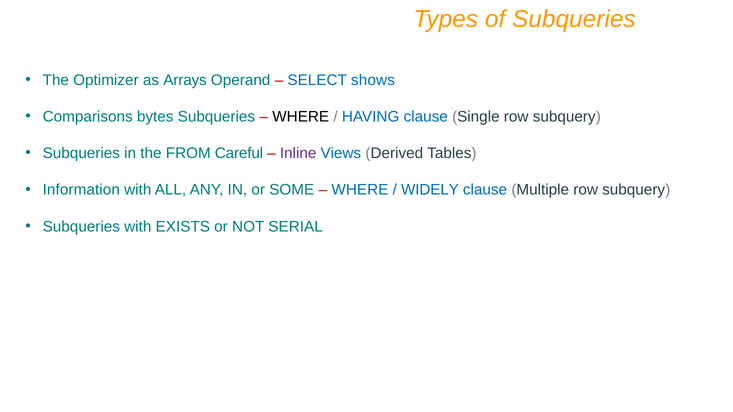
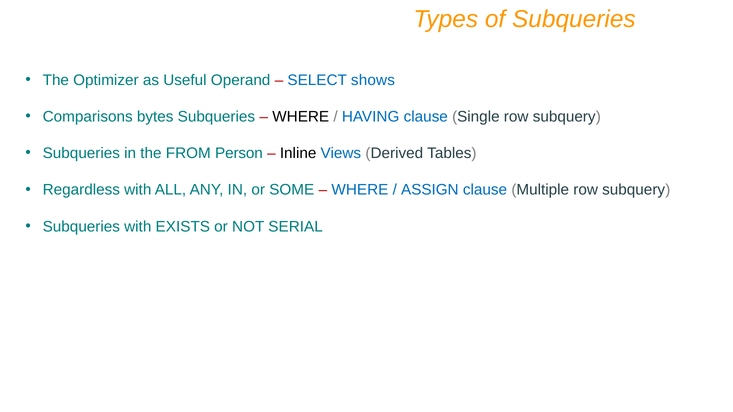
Arrays: Arrays -> Useful
Careful: Careful -> Person
Inline colour: purple -> black
Information: Information -> Regardless
WIDELY: WIDELY -> ASSIGN
